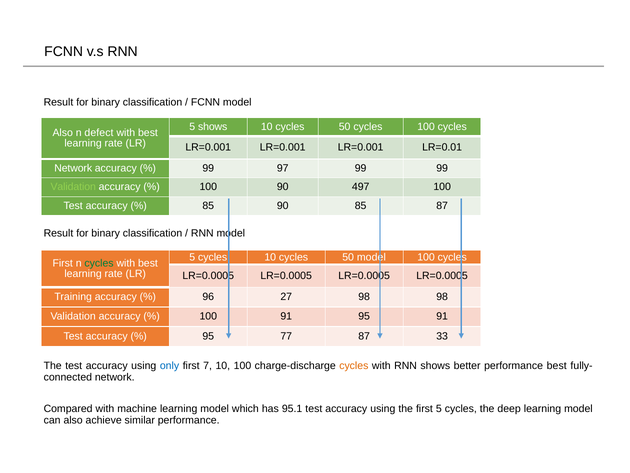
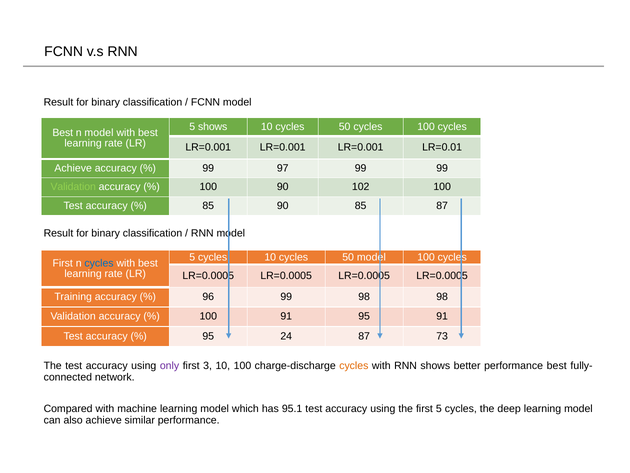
Also at (63, 133): Also -> Best
n defect: defect -> model
Network at (73, 168): Network -> Achieve
497: 497 -> 102
cycles at (99, 263) colour: green -> blue
96 27: 27 -> 99
77: 77 -> 24
33: 33 -> 73
only colour: blue -> purple
7: 7 -> 3
